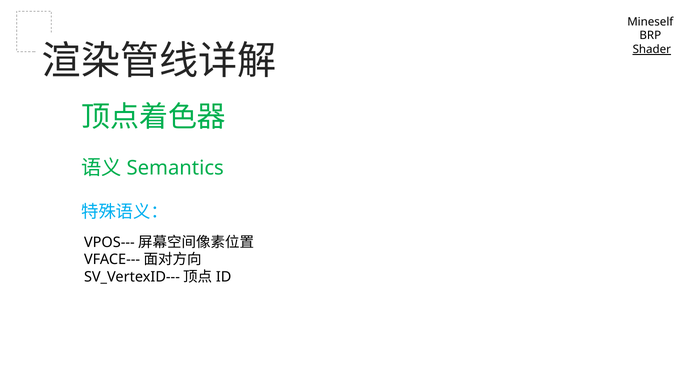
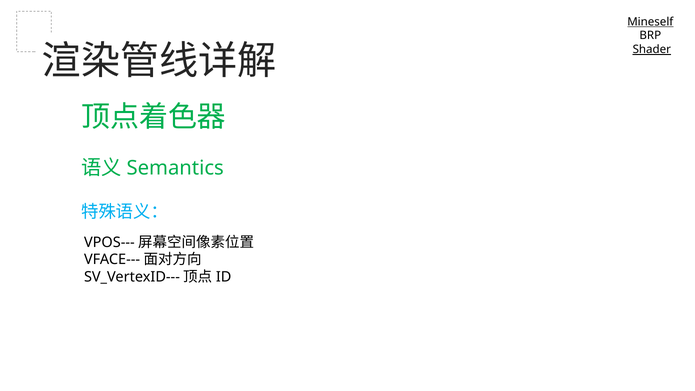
Mineself underline: none -> present
